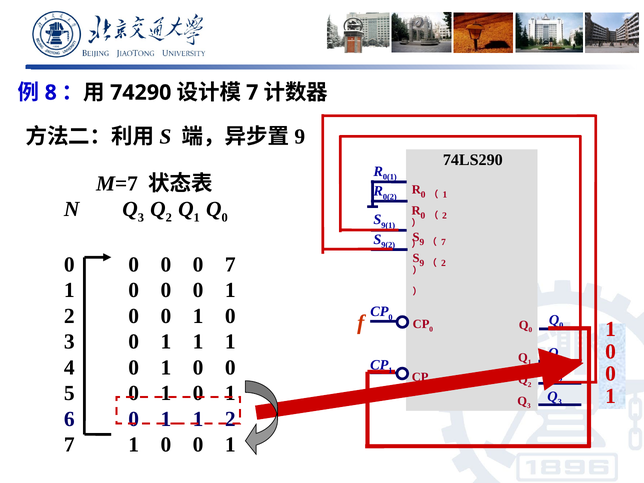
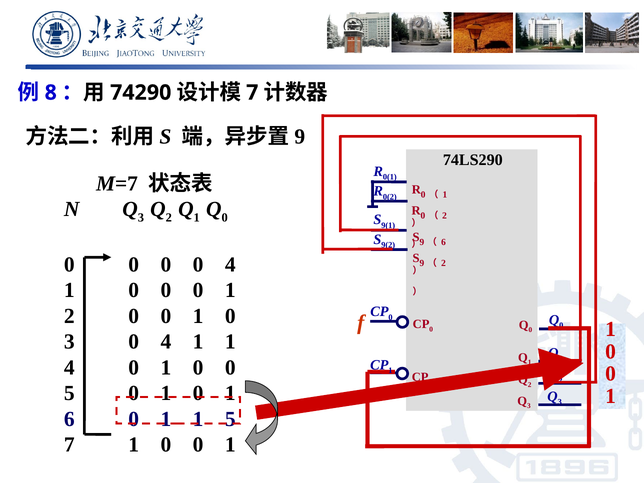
7 at (443, 242): 7 -> 6
0 0 7: 7 -> 4
3 0 1: 1 -> 4
1 1 2: 2 -> 5
